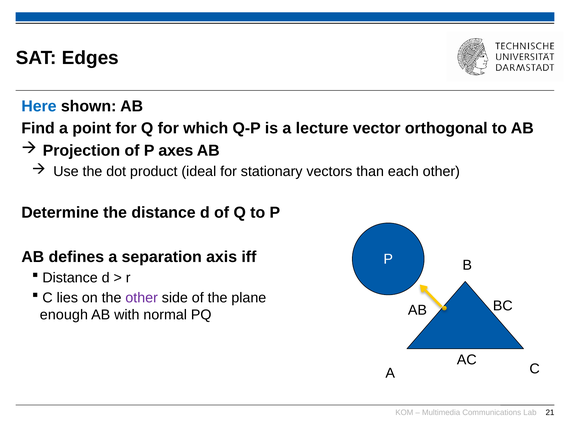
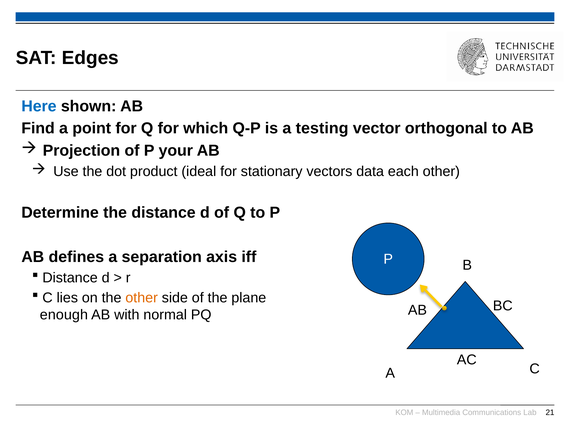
lecture: lecture -> testing
axes: axes -> your
than: than -> data
other at (142, 297) colour: purple -> orange
